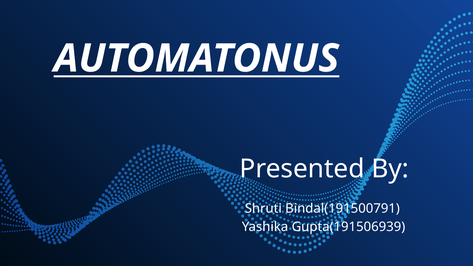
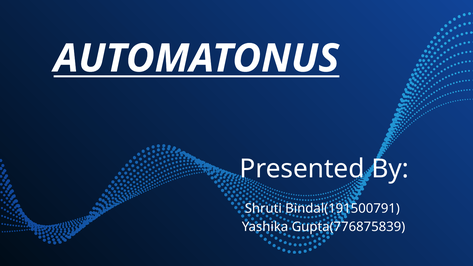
Gupta(191506939: Gupta(191506939 -> Gupta(776875839
